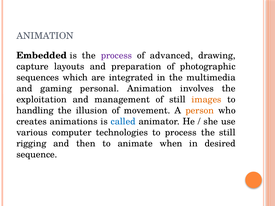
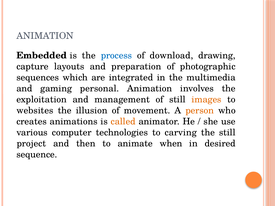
process at (116, 56) colour: purple -> blue
advanced: advanced -> download
handling: handling -> websites
called colour: blue -> orange
to process: process -> carving
rigging: rigging -> project
